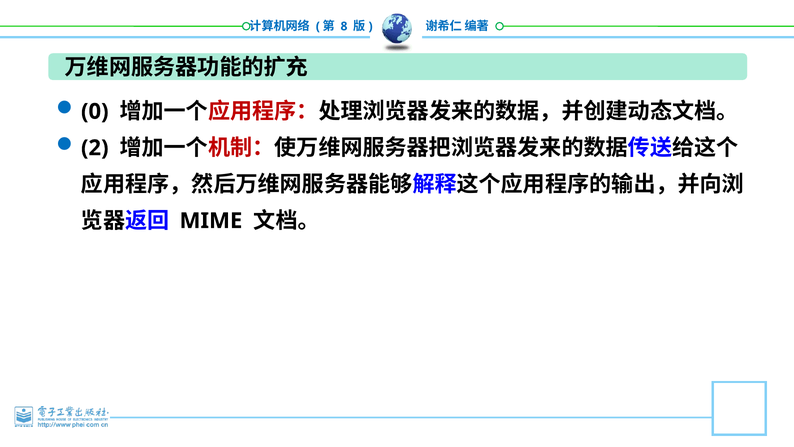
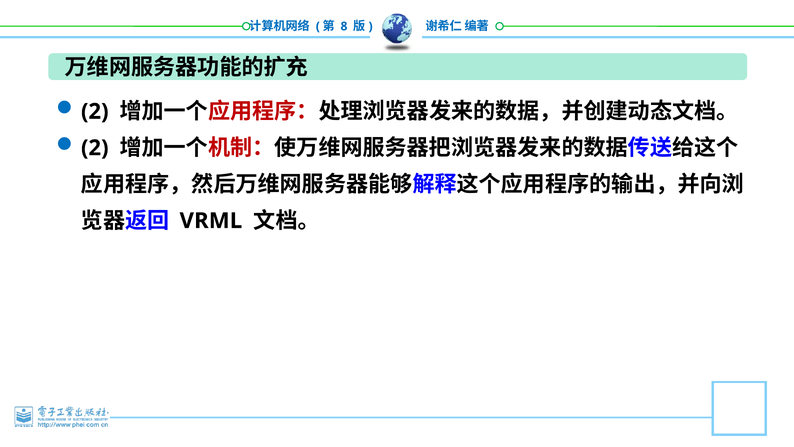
0 at (95, 111): 0 -> 2
MIME: MIME -> VRML
